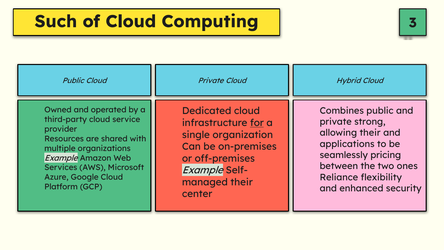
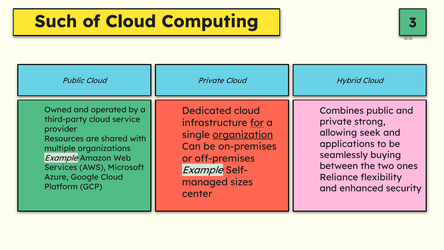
allowing their: their -> seek
organization underline: none -> present
pricing: pricing -> buying
their at (242, 182): their -> sizes
